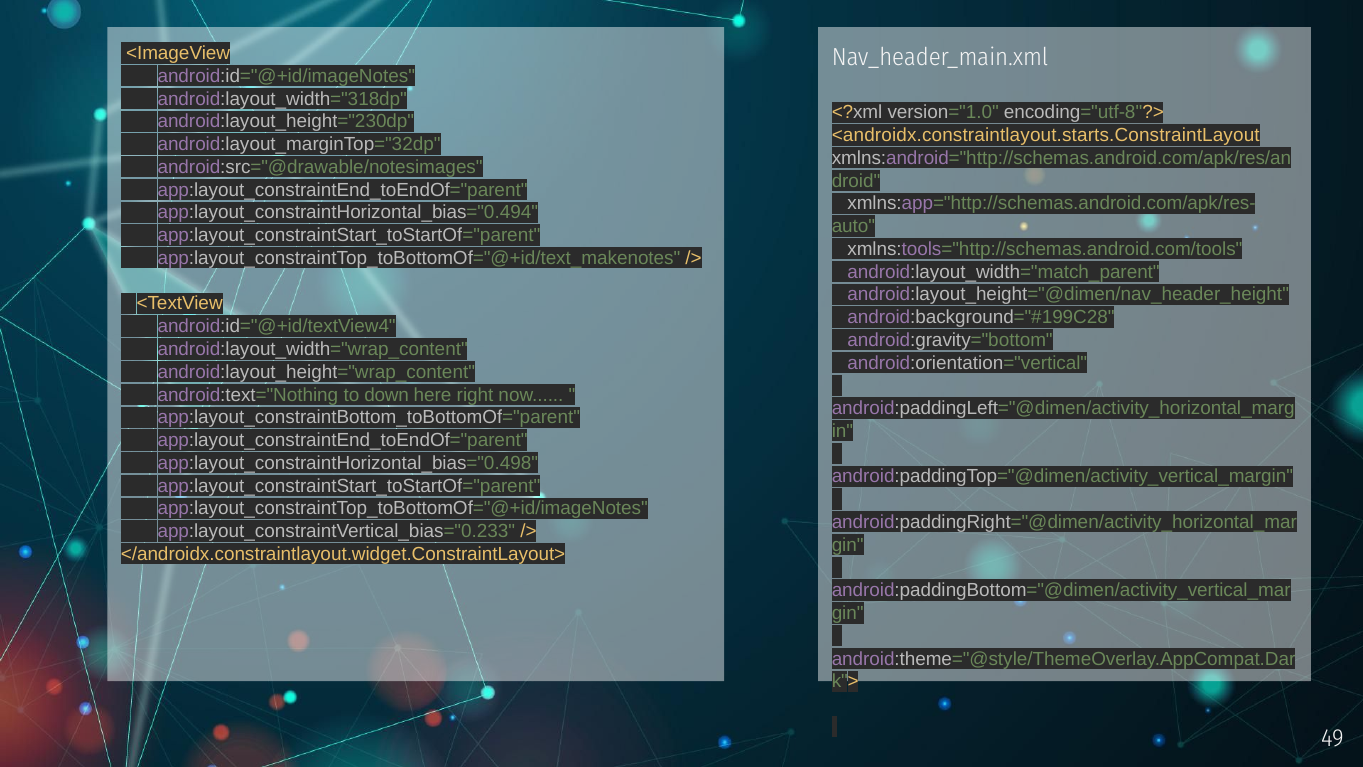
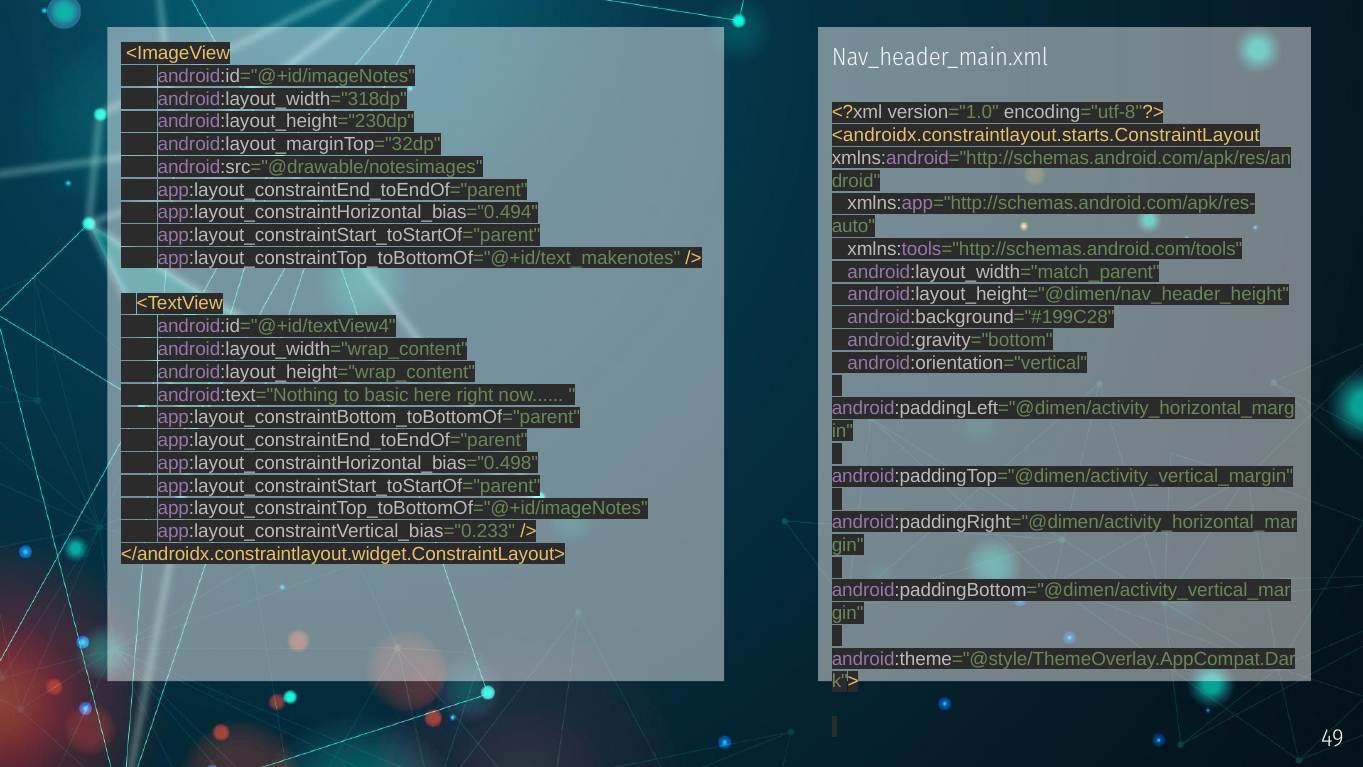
down: down -> basic
